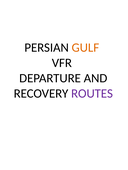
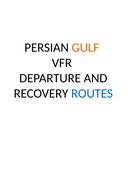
ROUTES colour: purple -> blue
